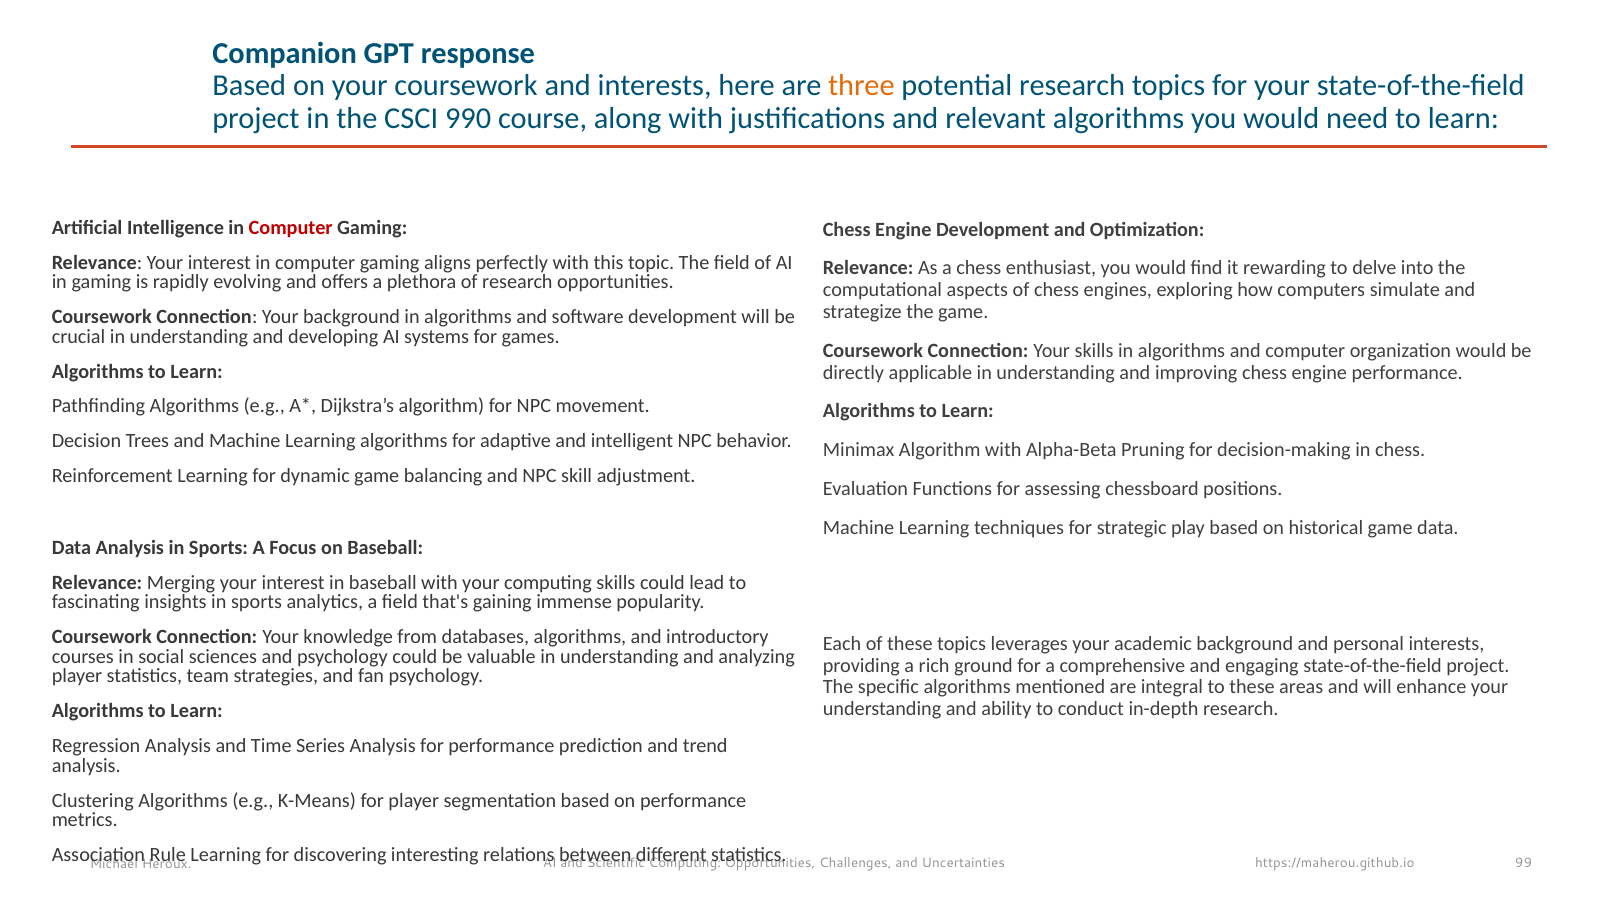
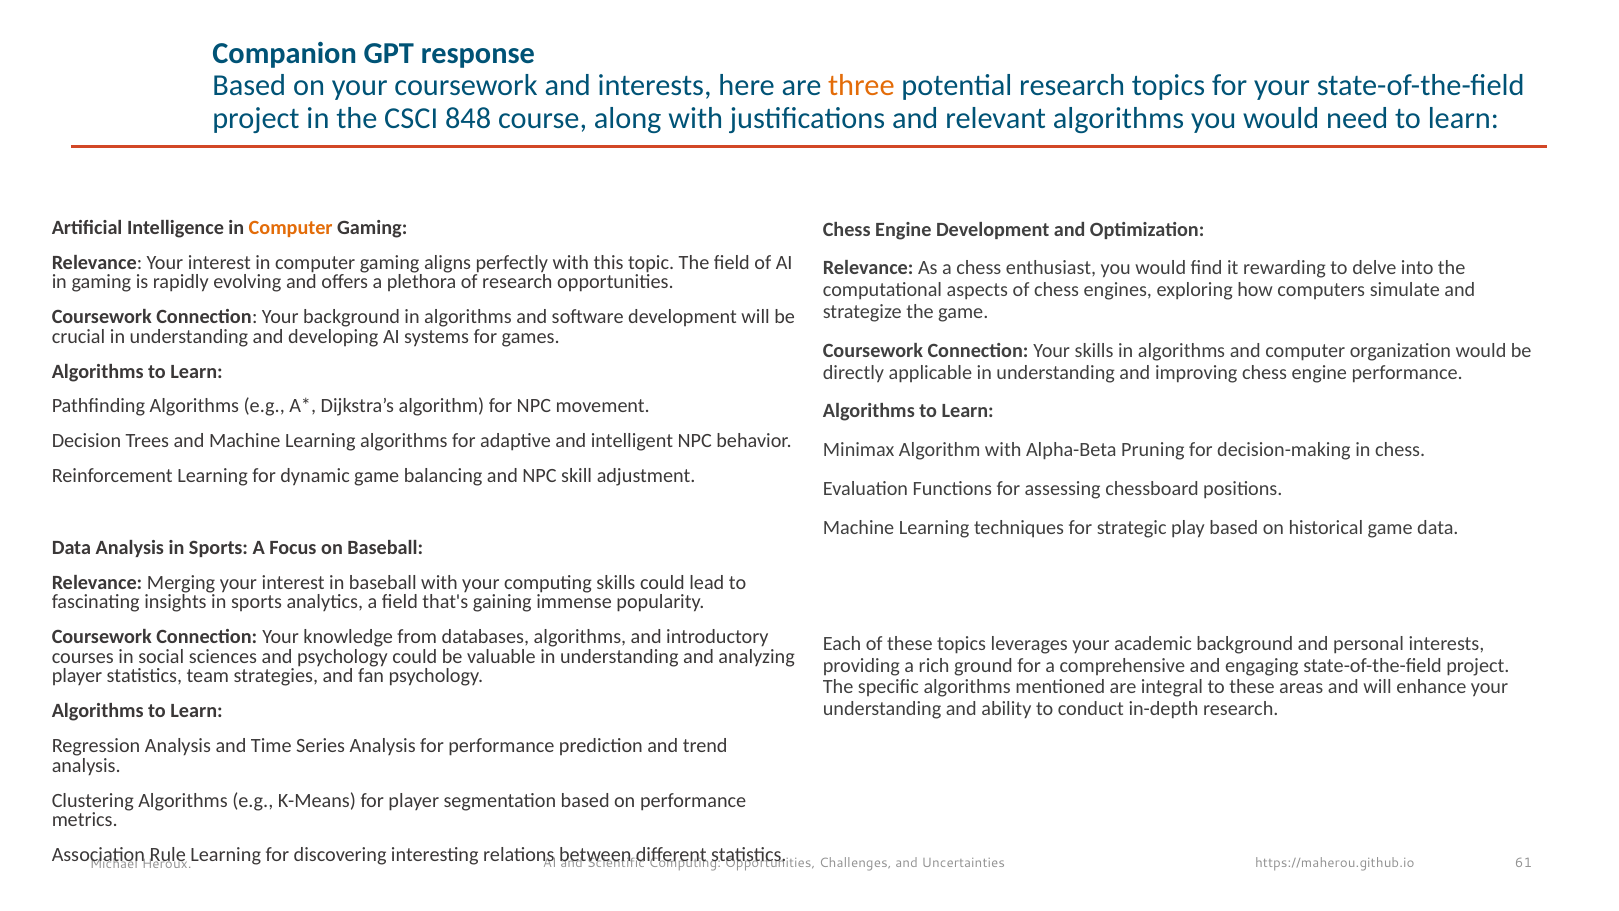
990: 990 -> 848
Computer at (291, 228) colour: red -> orange
99: 99 -> 61
